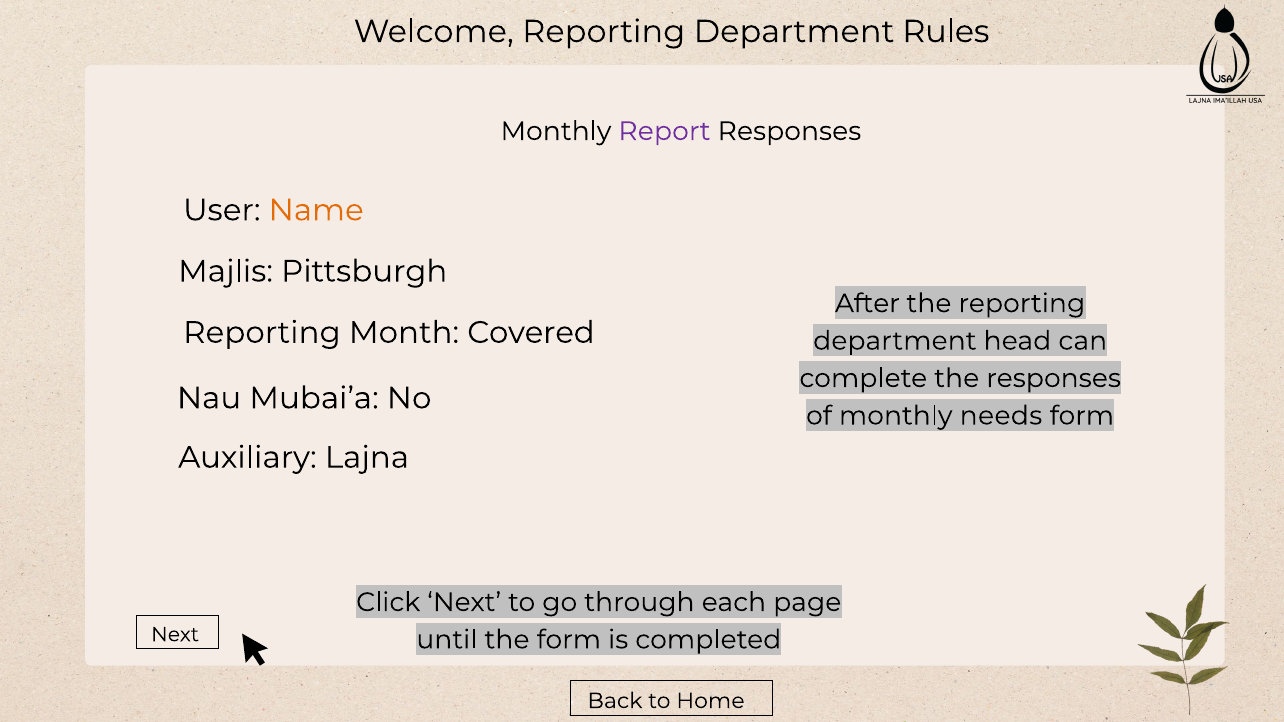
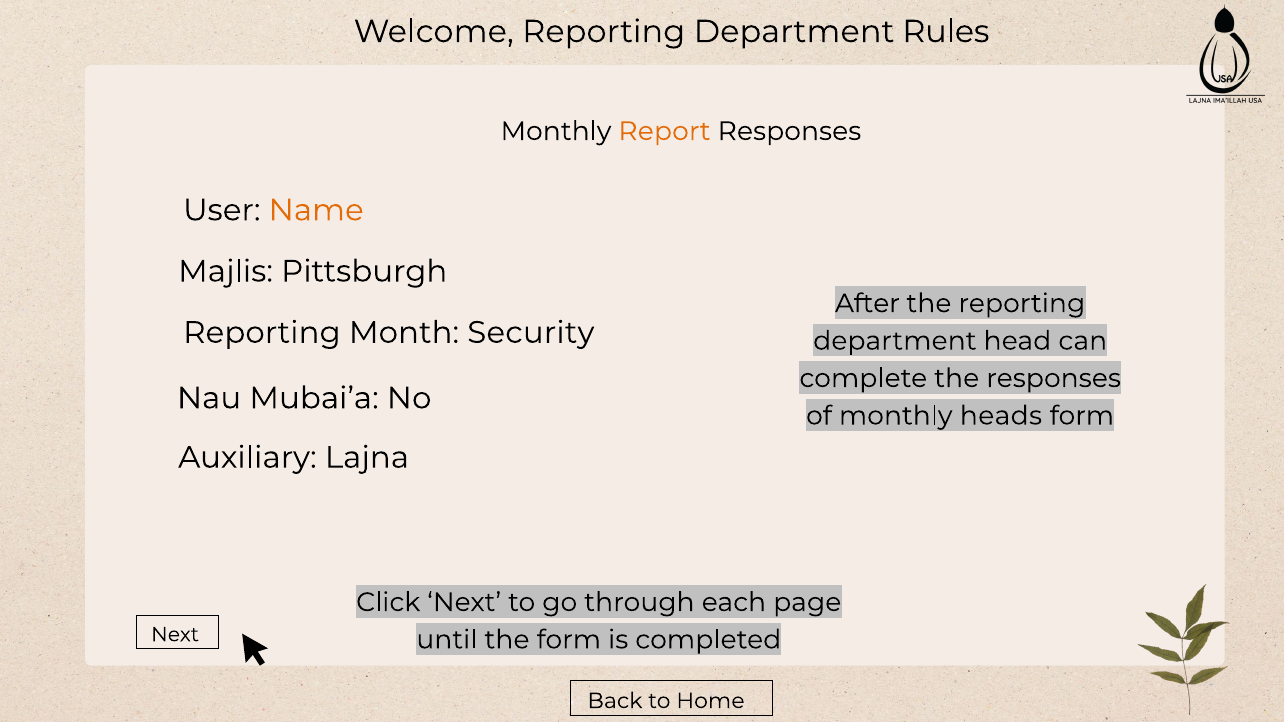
Report colour: purple -> orange
Covered: Covered -> Security
needs: needs -> heads
